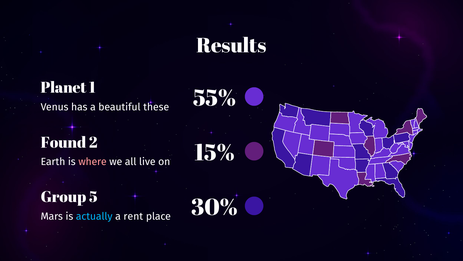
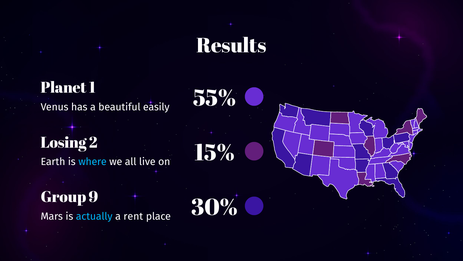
these: these -> easily
Found: Found -> Losing
where colour: pink -> light blue
5: 5 -> 9
